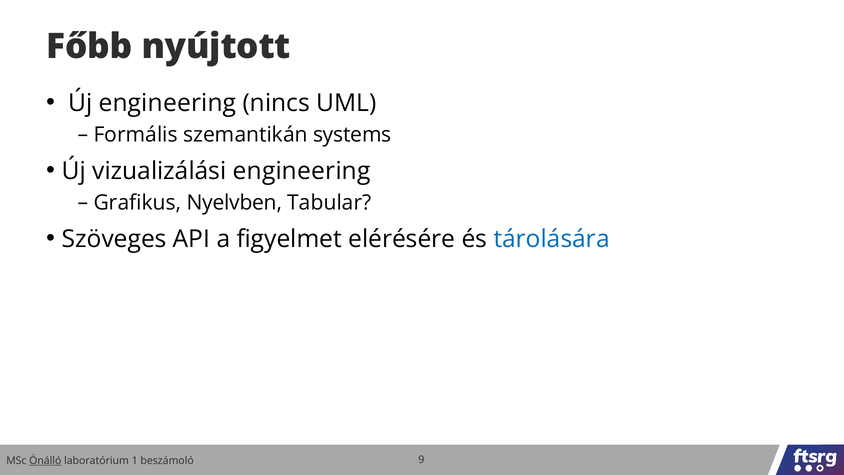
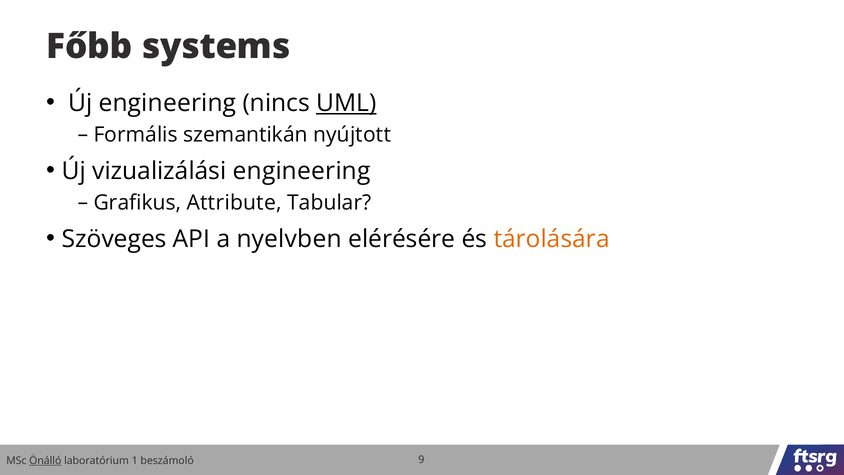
nyújtott: nyújtott -> systems
UML underline: none -> present
systems: systems -> nyújtott
Nyelvben: Nyelvben -> Attribute
figyelmet: figyelmet -> nyelvben
tárolására colour: blue -> orange
